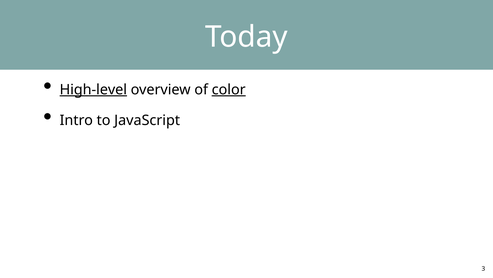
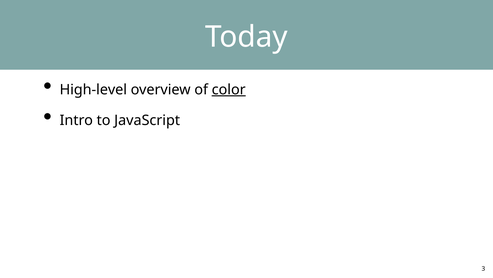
High-level underline: present -> none
